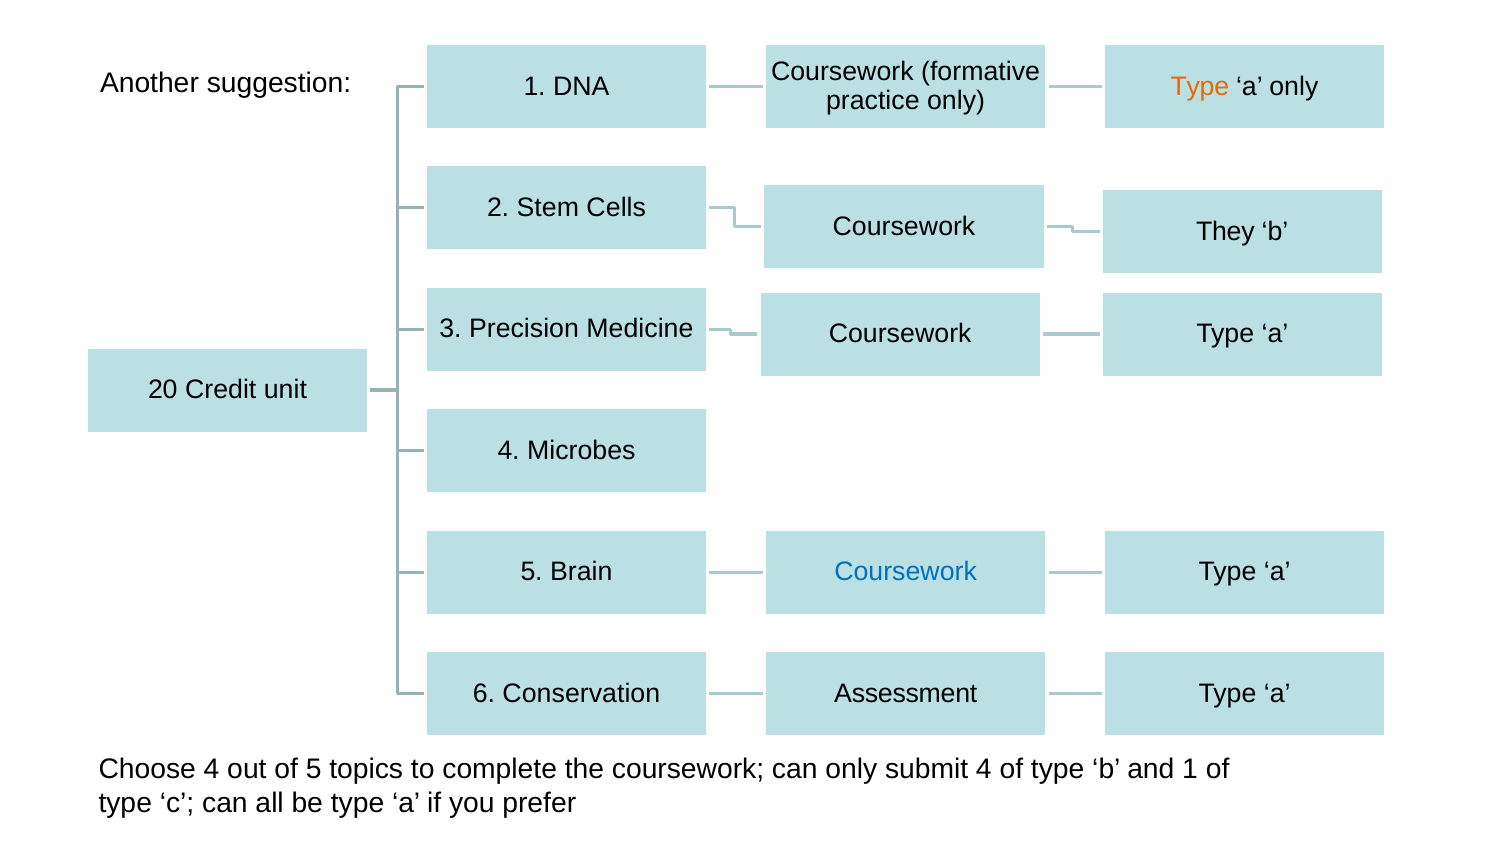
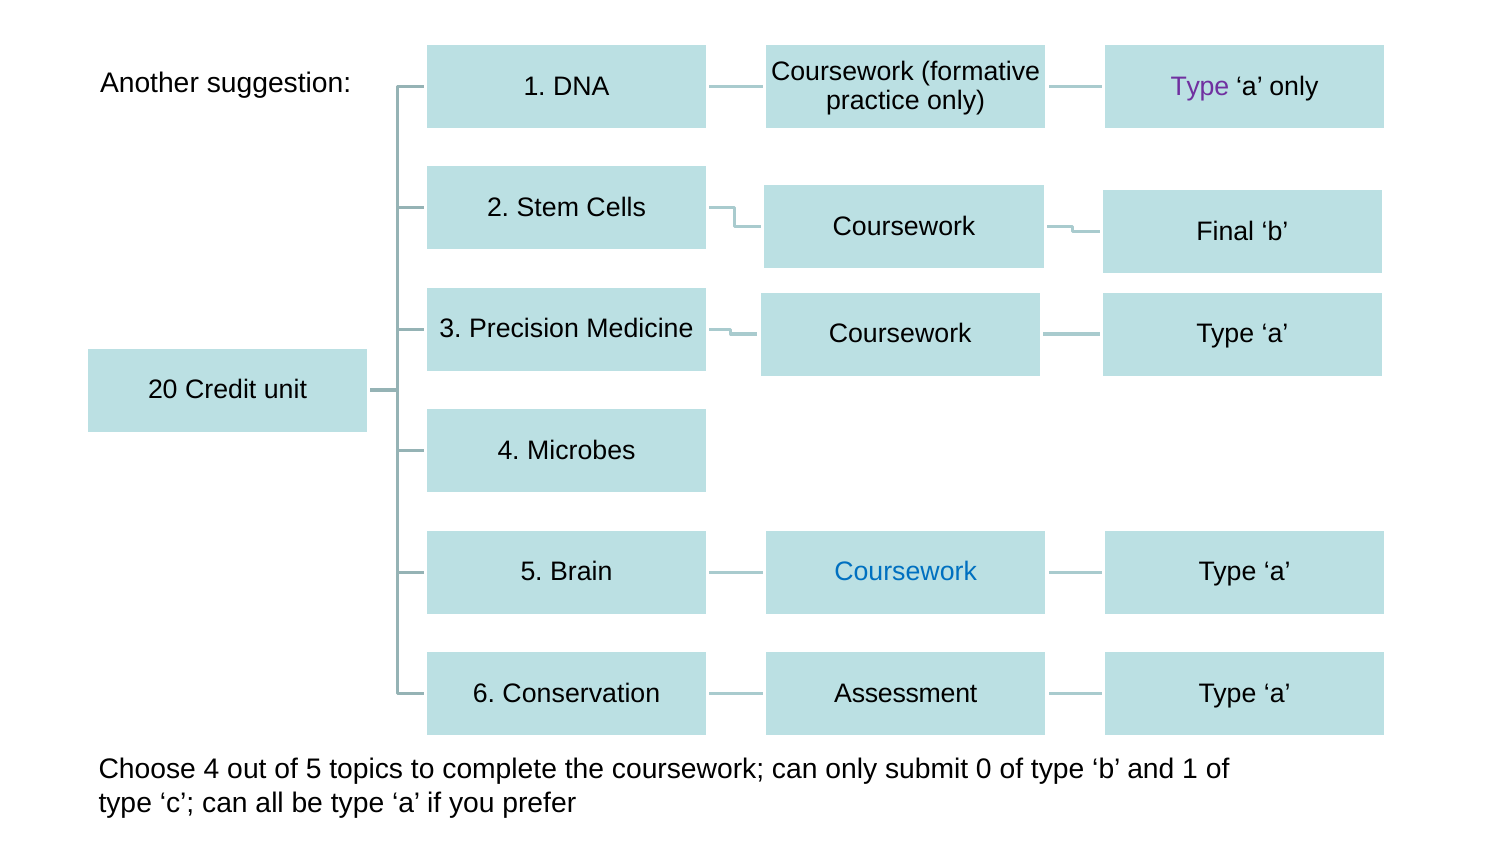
Type at (1200, 86) colour: orange -> purple
They: They -> Final
submit 4: 4 -> 0
